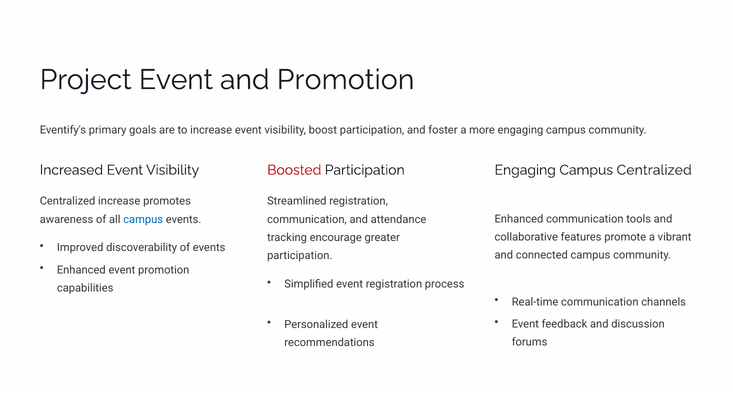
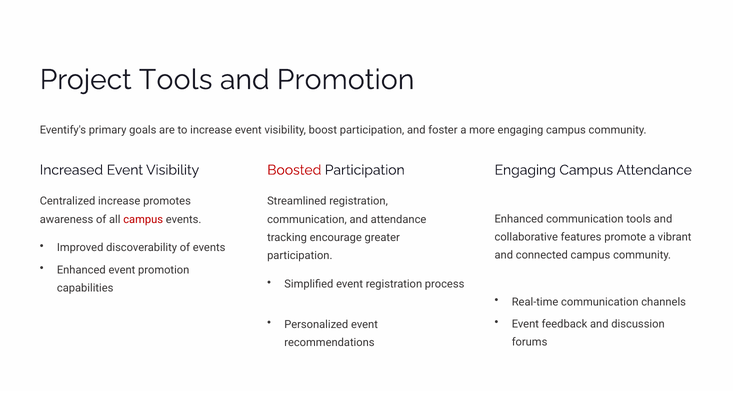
Project Event: Event -> Tools
Campus Centralized: Centralized -> Attendance
campus at (143, 220) colour: blue -> red
